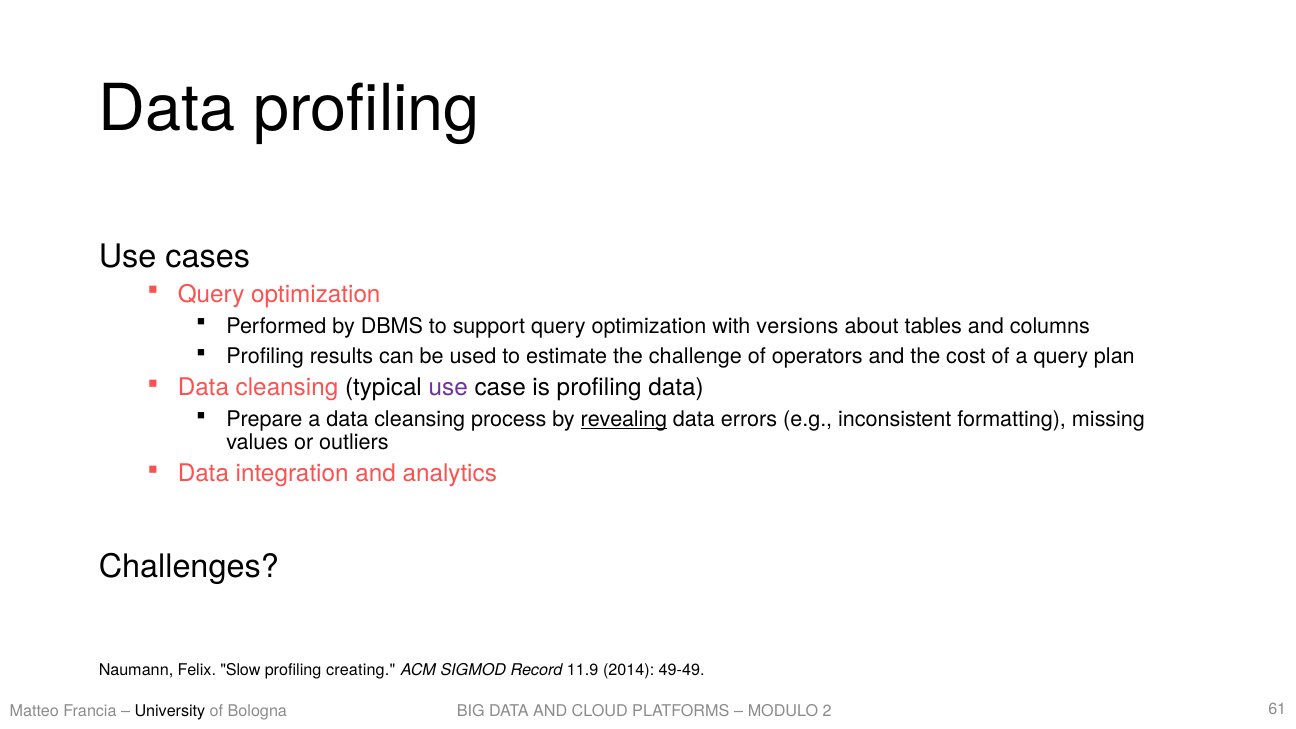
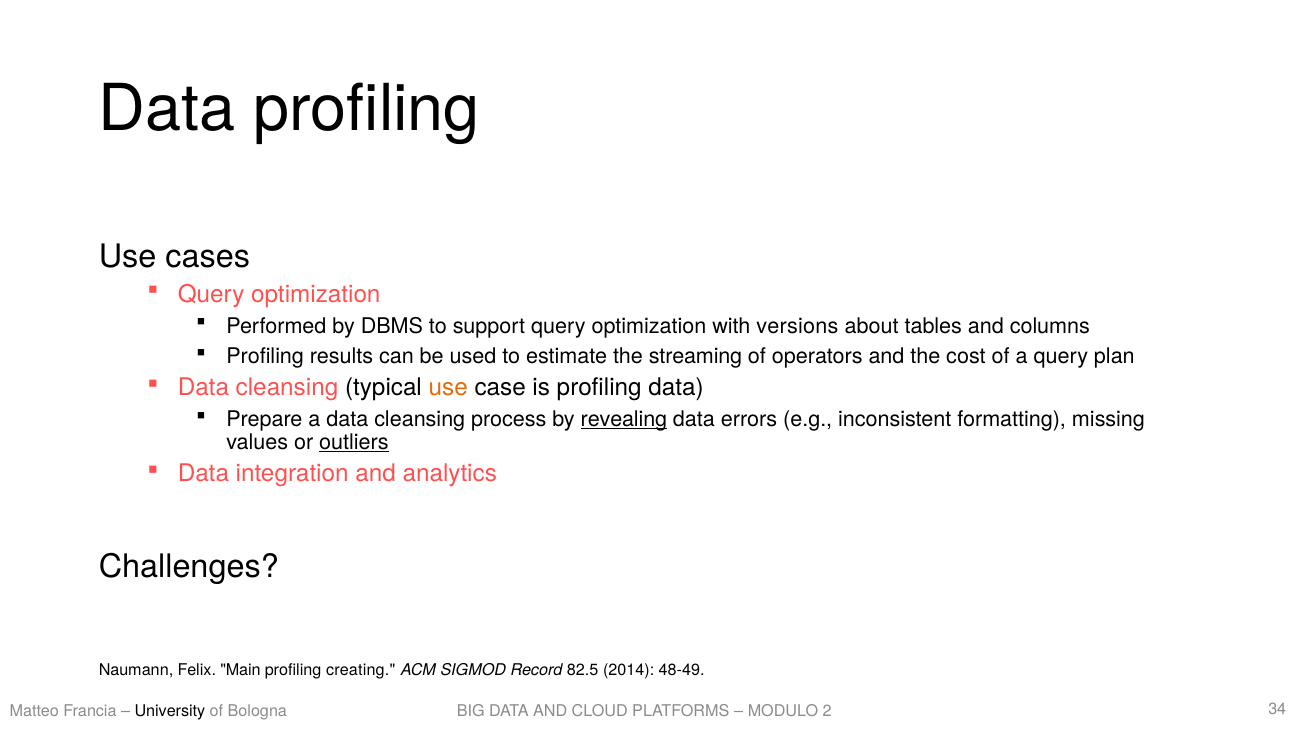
challenge: challenge -> streaming
use at (448, 388) colour: purple -> orange
outliers underline: none -> present
Slow: Slow -> Main
11.9: 11.9 -> 82.5
49-49: 49-49 -> 48-49
61: 61 -> 34
